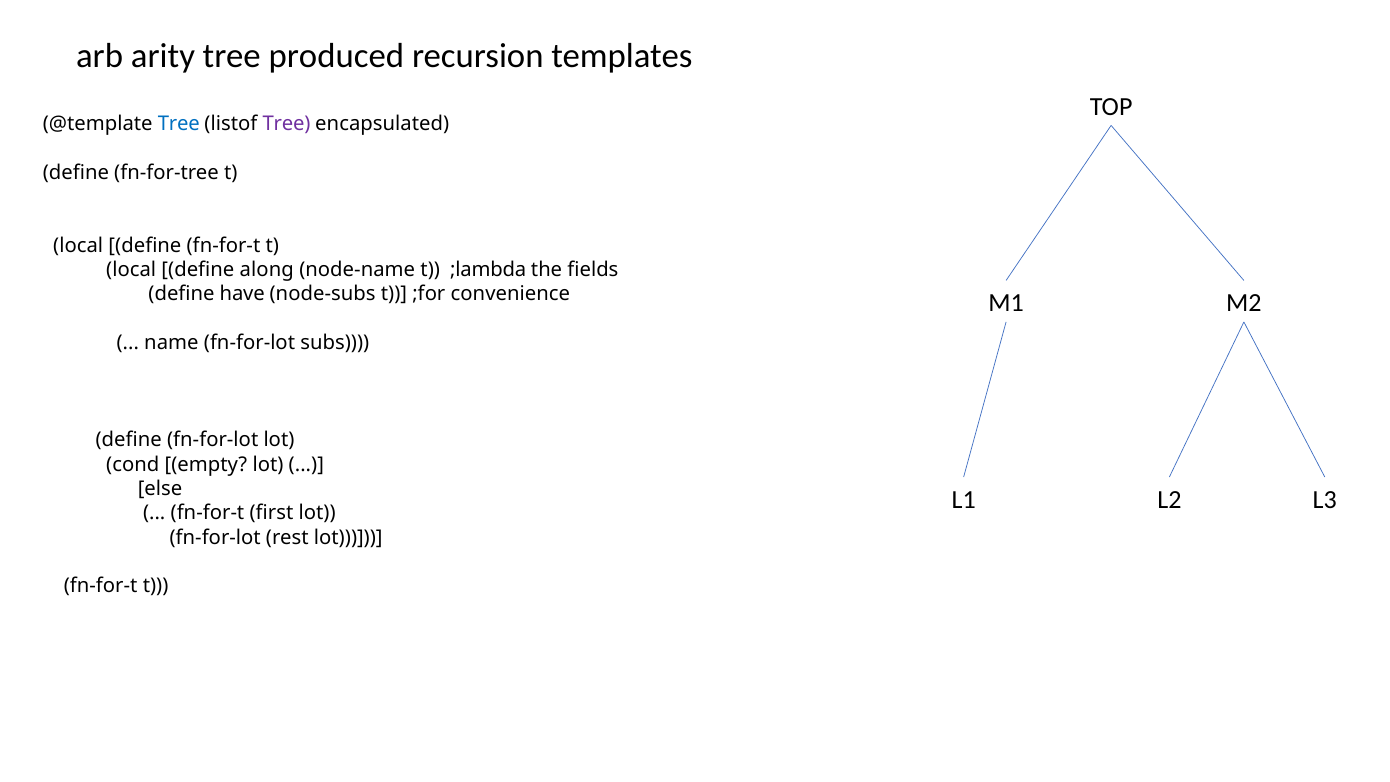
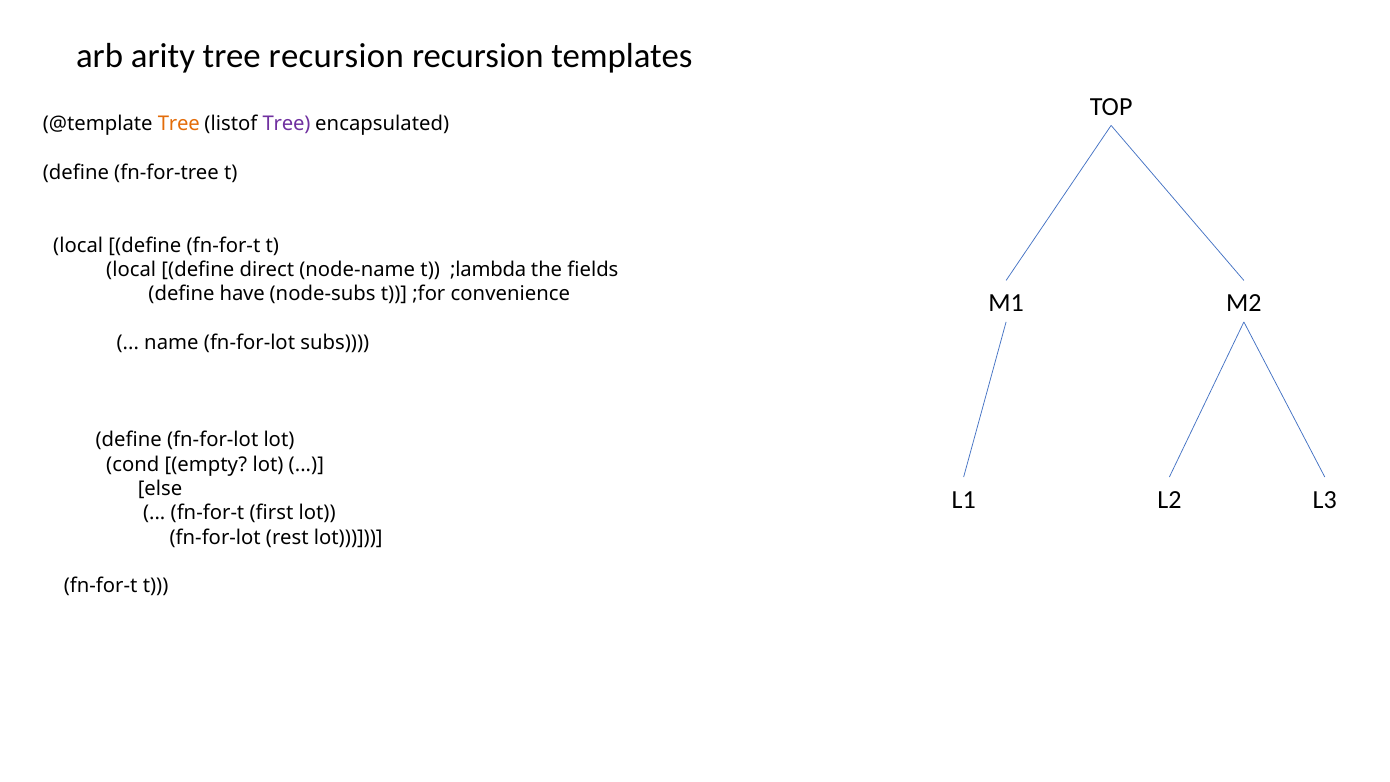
tree produced: produced -> recursion
Tree at (179, 124) colour: blue -> orange
along: along -> direct
